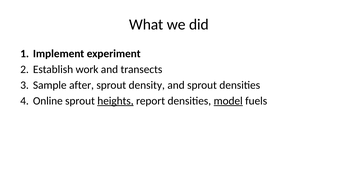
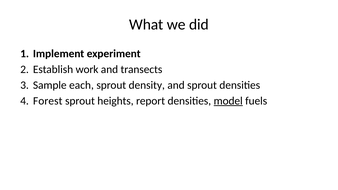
after: after -> each
Online: Online -> Forest
heights underline: present -> none
